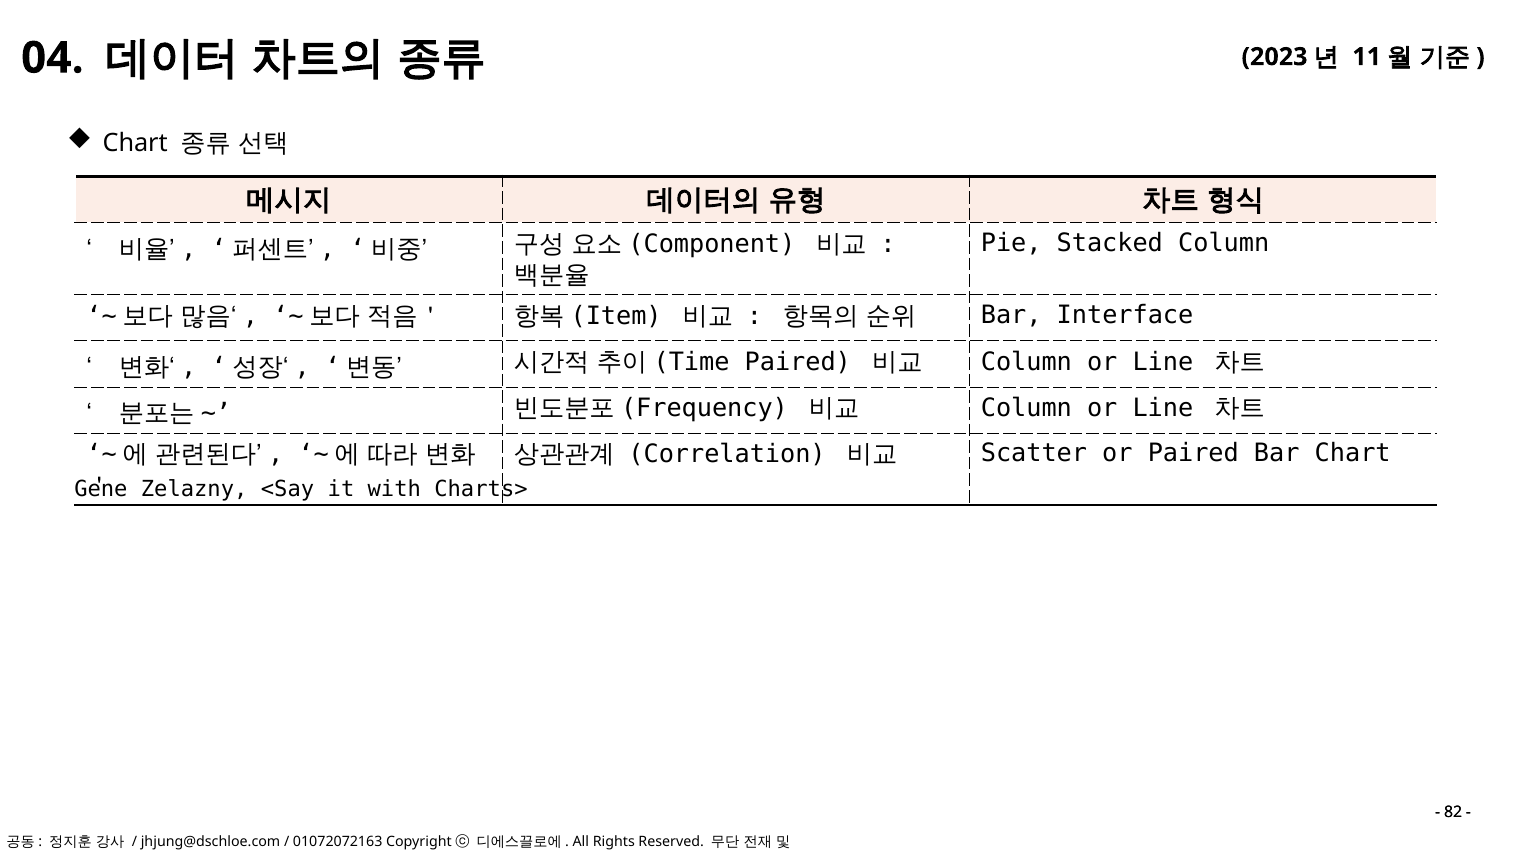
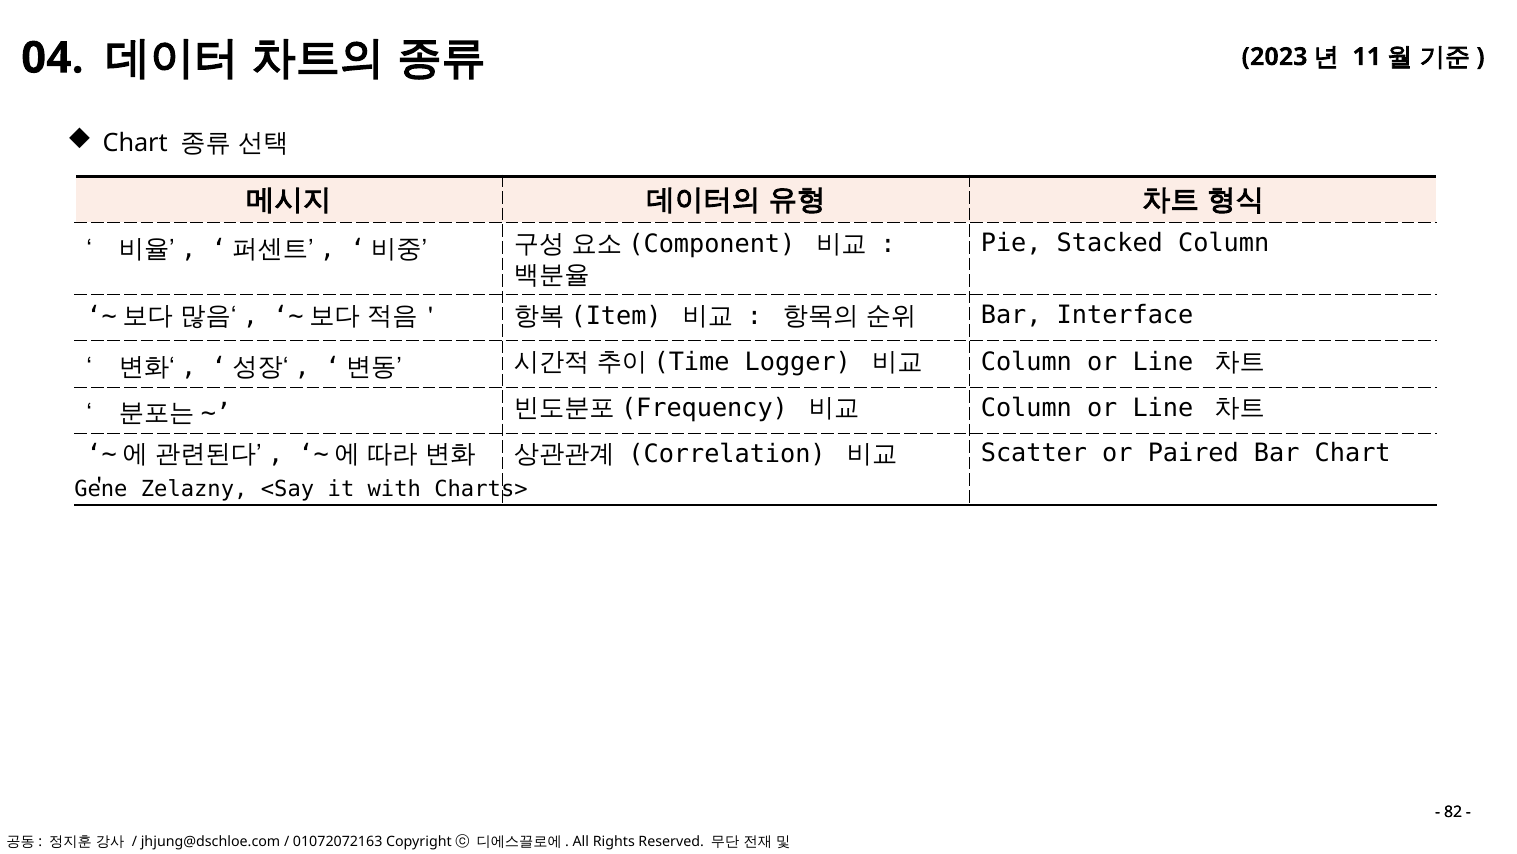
Paired at (798, 362): Paired -> Logger
